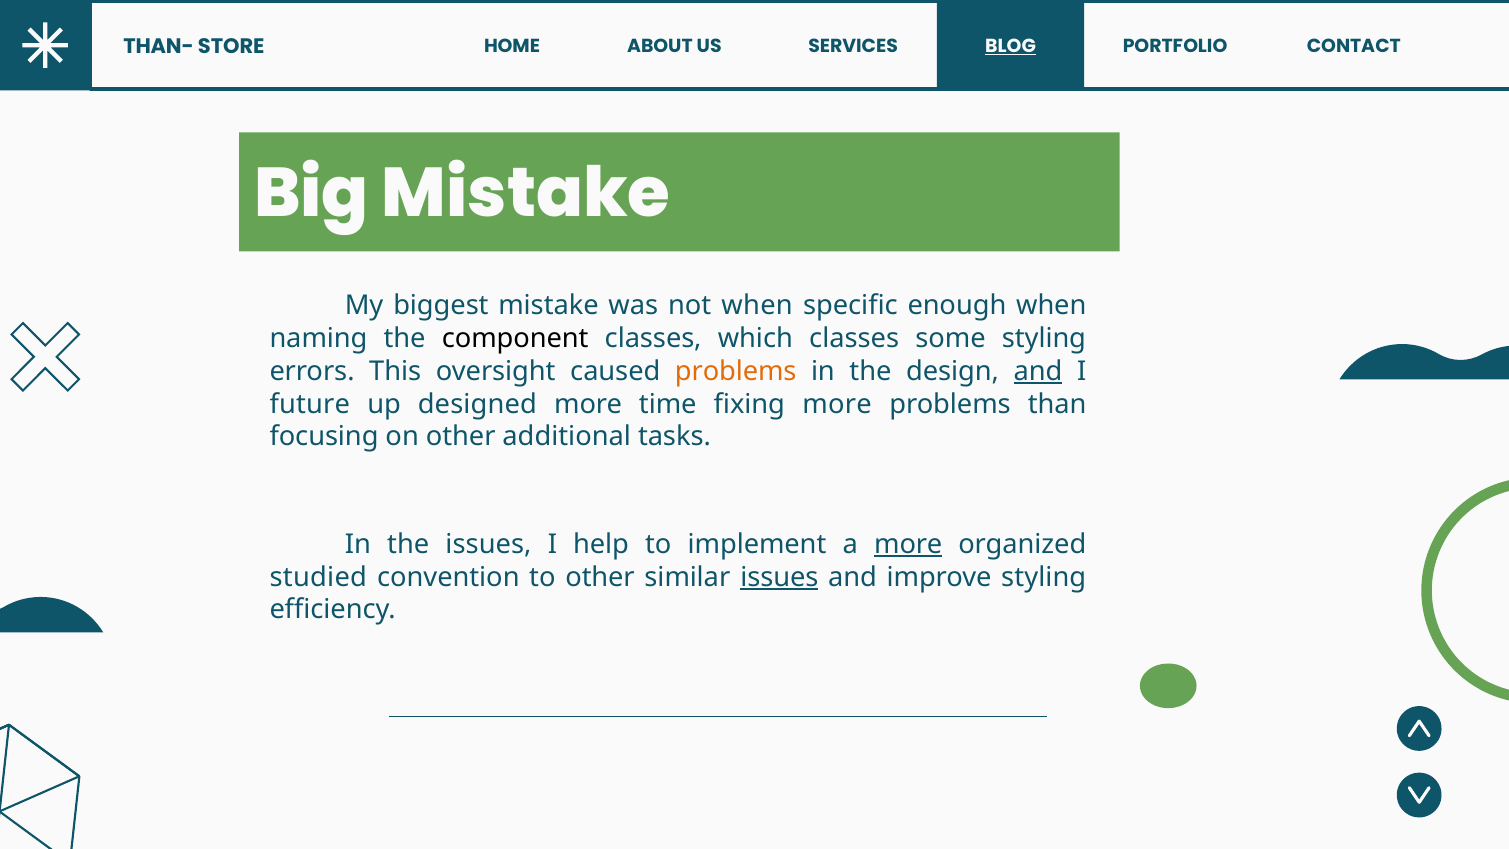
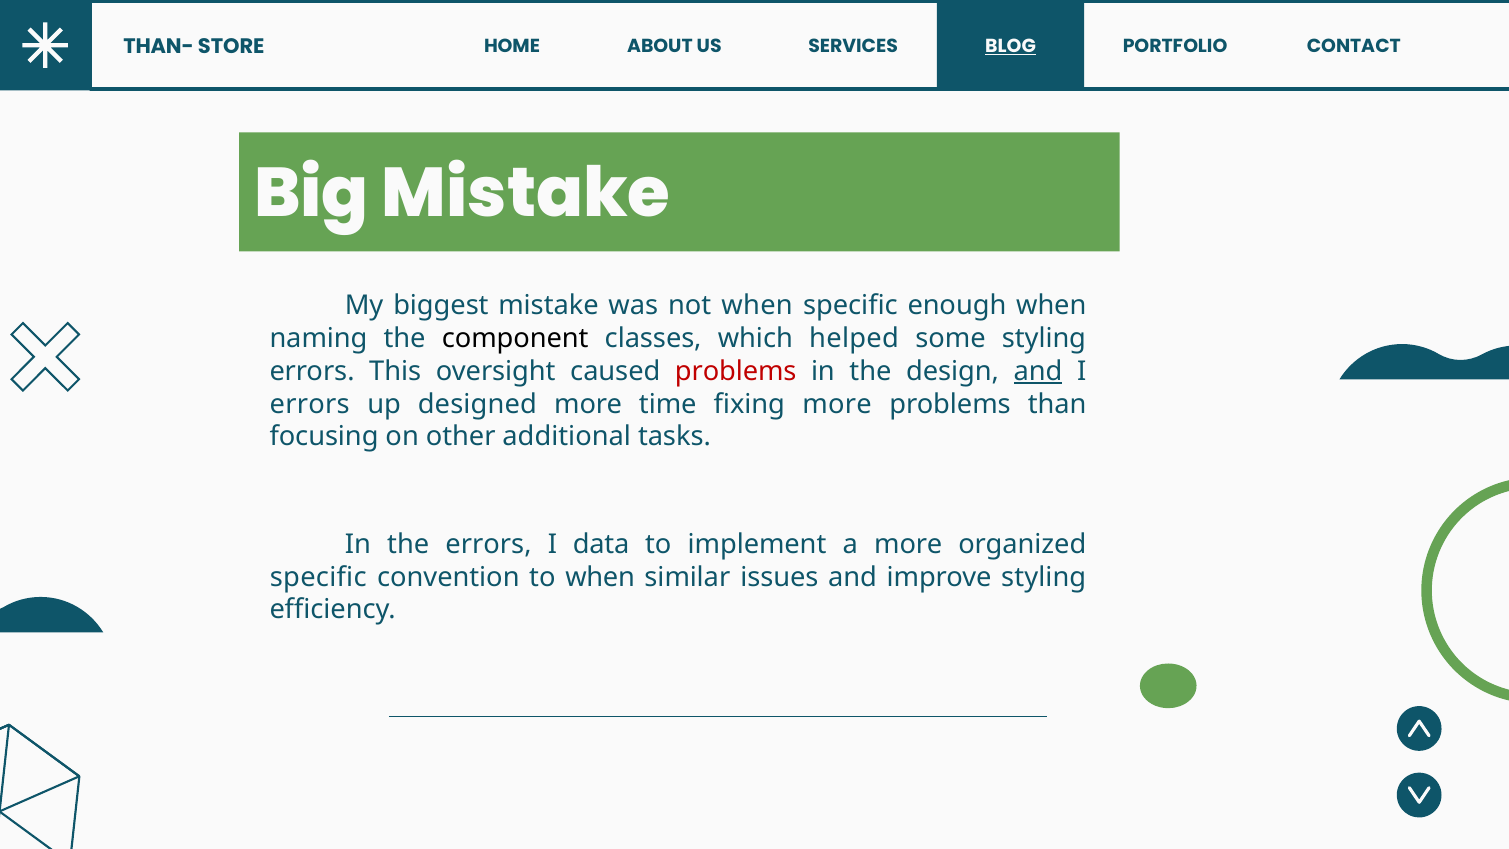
which classes: classes -> helped
problems at (736, 371) colour: orange -> red
future at (310, 404): future -> errors
the issues: issues -> errors
help: help -> data
more at (908, 544) underline: present -> none
studied at (318, 577): studied -> specific
to other: other -> when
issues at (779, 577) underline: present -> none
